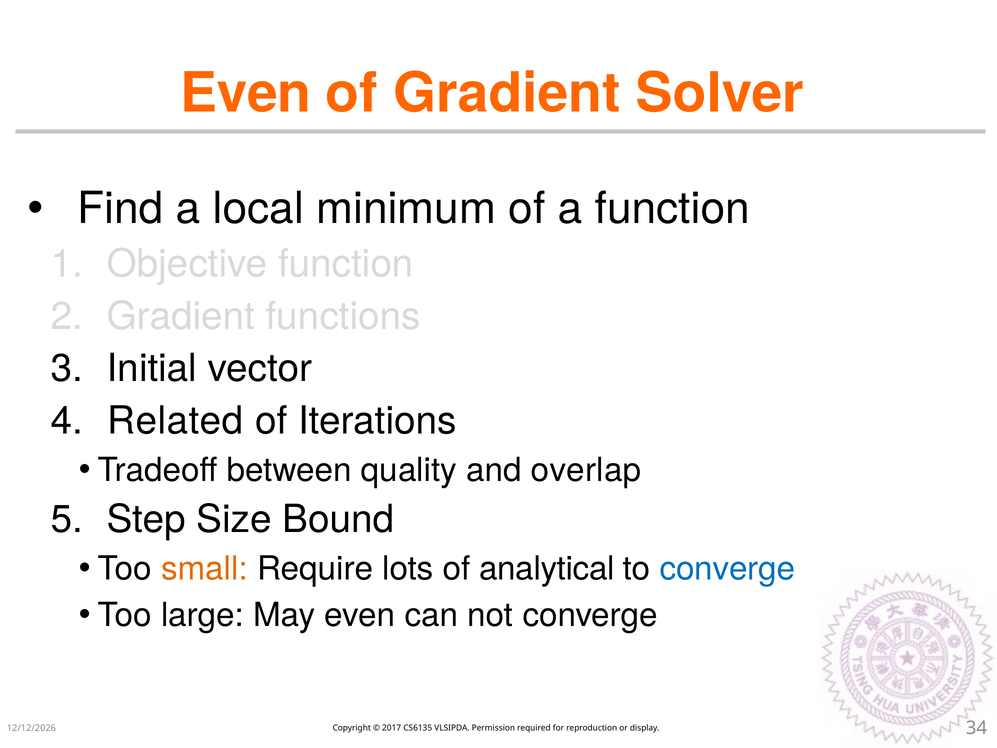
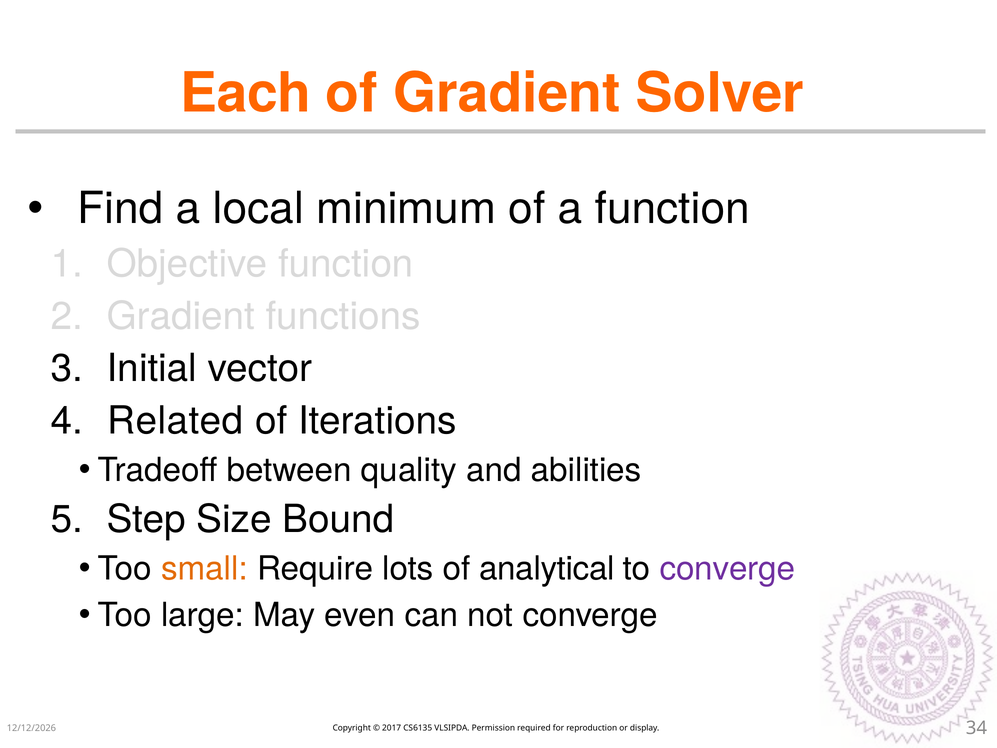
Even at (246, 93): Even -> Each
overlap: overlap -> abilities
converge at (727, 569) colour: blue -> purple
